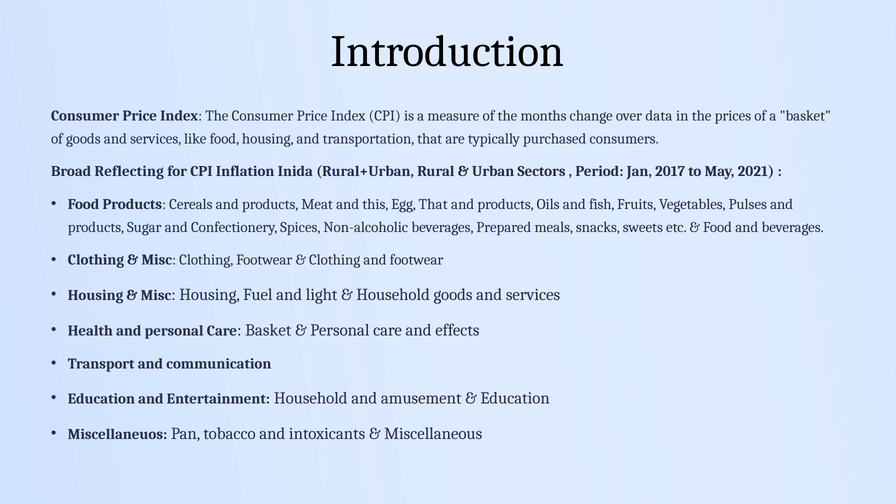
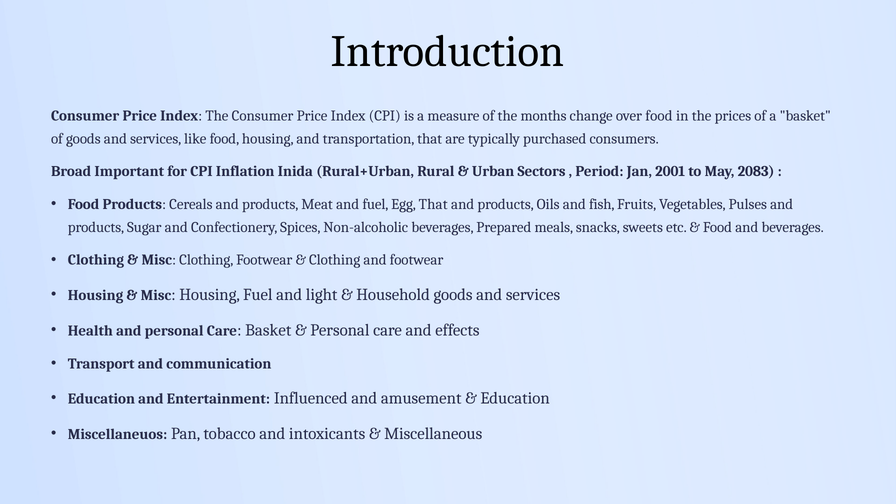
over data: data -> food
Reflecting: Reflecting -> Important
2017: 2017 -> 2001
2021: 2021 -> 2083
and this: this -> fuel
Entertainment Household: Household -> Influenced
